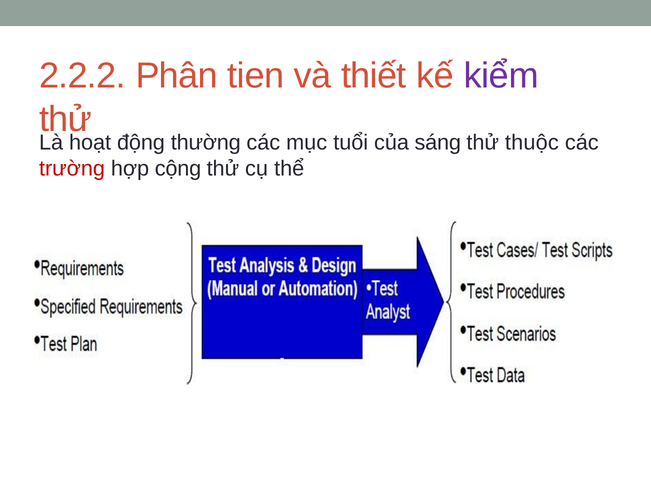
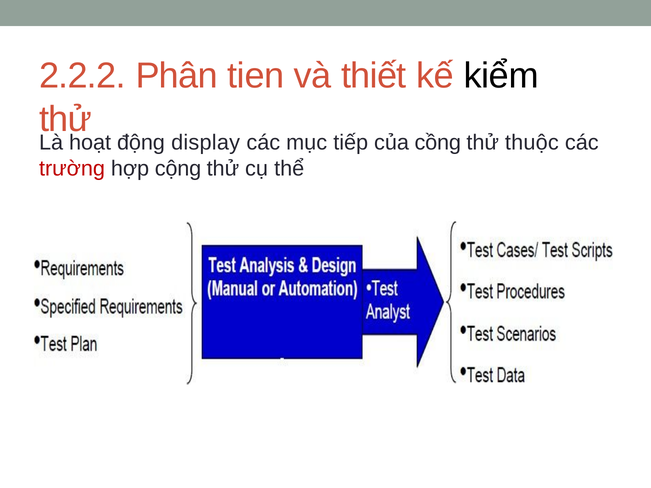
kiểm colour: purple -> black
thường: thường -> display
tuổi: tuổi -> tiếp
sáng: sáng -> cồng
